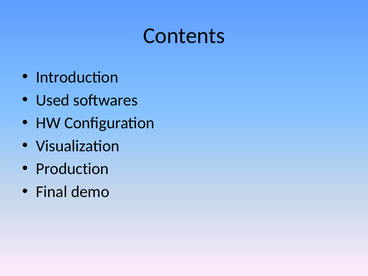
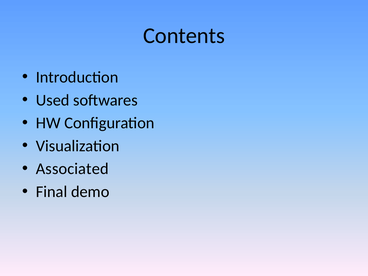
Production: Production -> Associated
